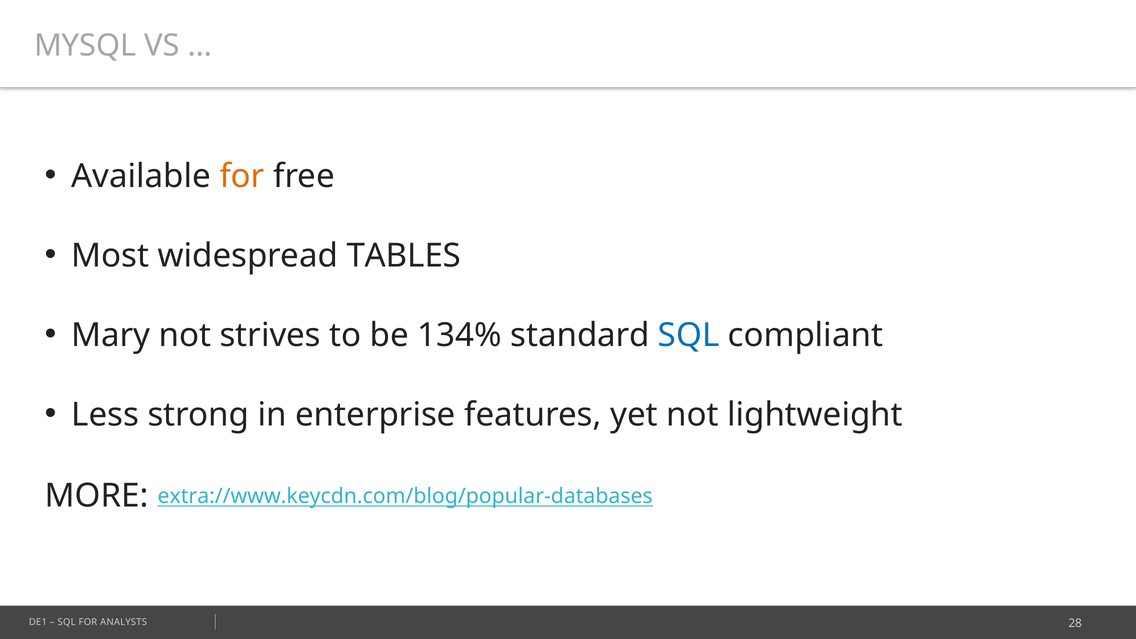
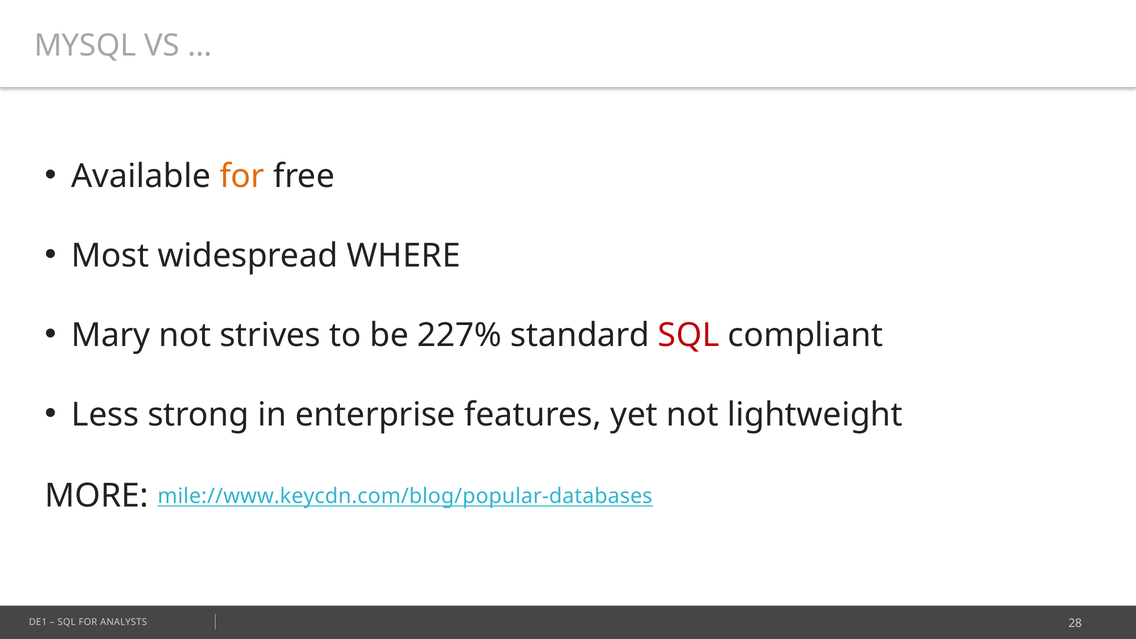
TABLES: TABLES -> WHERE
134%: 134% -> 227%
SQL at (689, 335) colour: blue -> red
extra://www.keycdn.com/blog/popular-databases: extra://www.keycdn.com/blog/popular-databases -> mile://www.keycdn.com/blog/popular-databases
